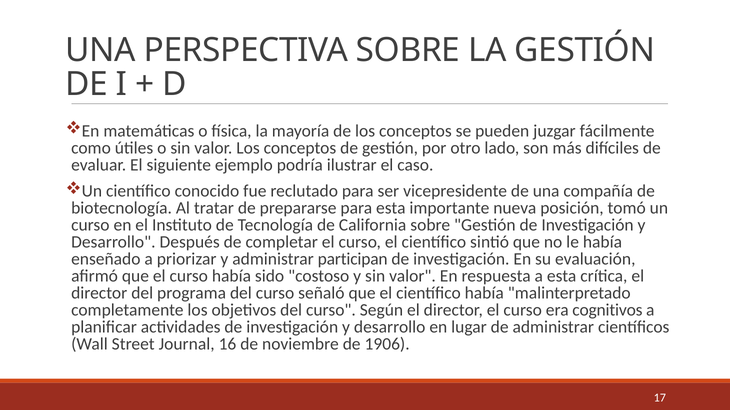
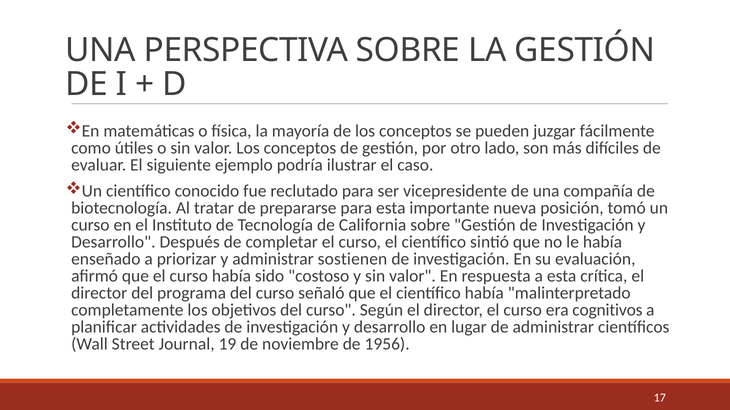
participan: participan -> sostienen
16: 16 -> 19
1906: 1906 -> 1956
